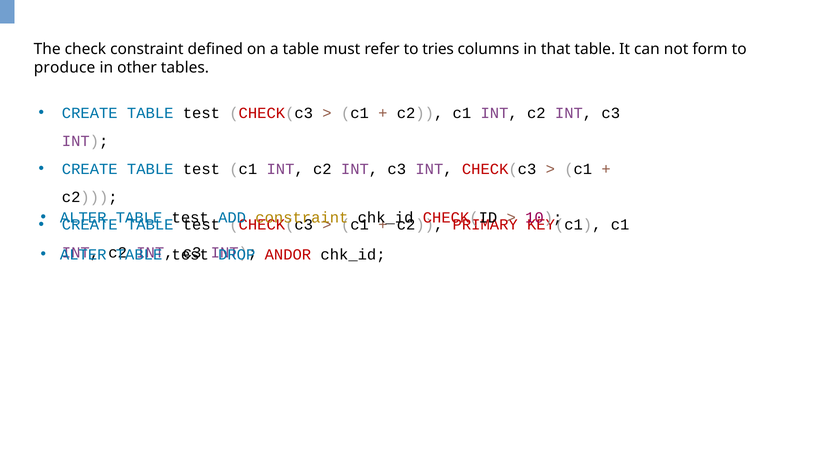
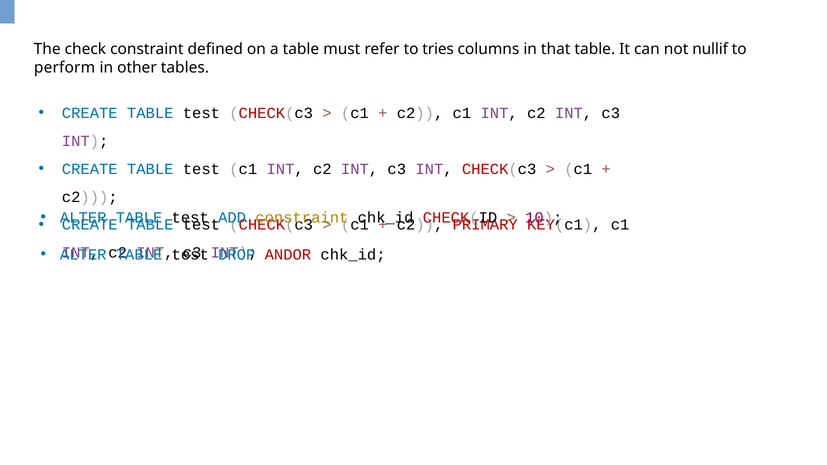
form: form -> nullif
produce: produce -> perform
